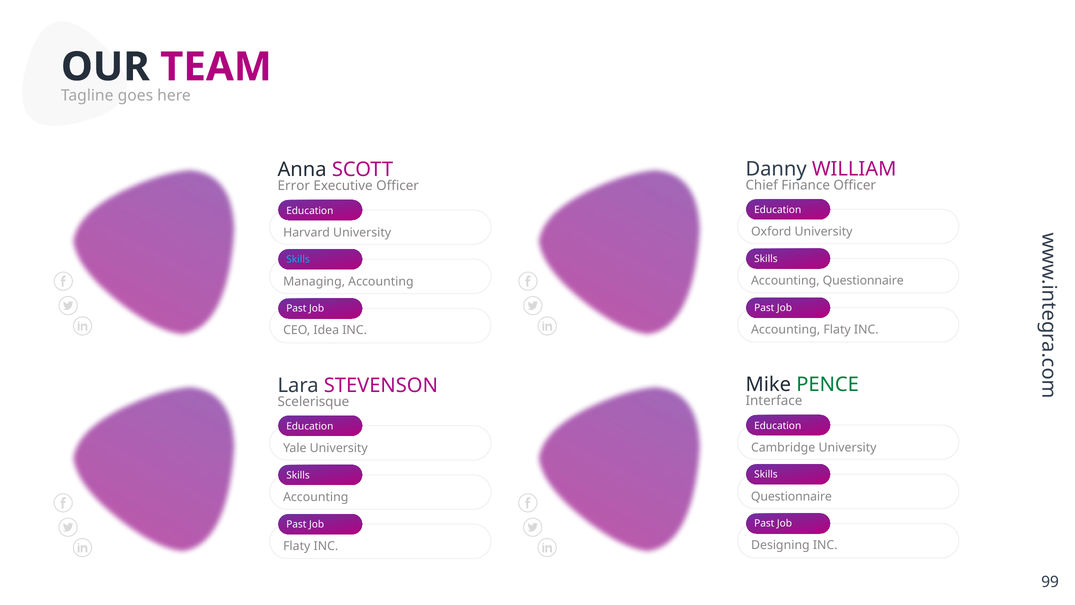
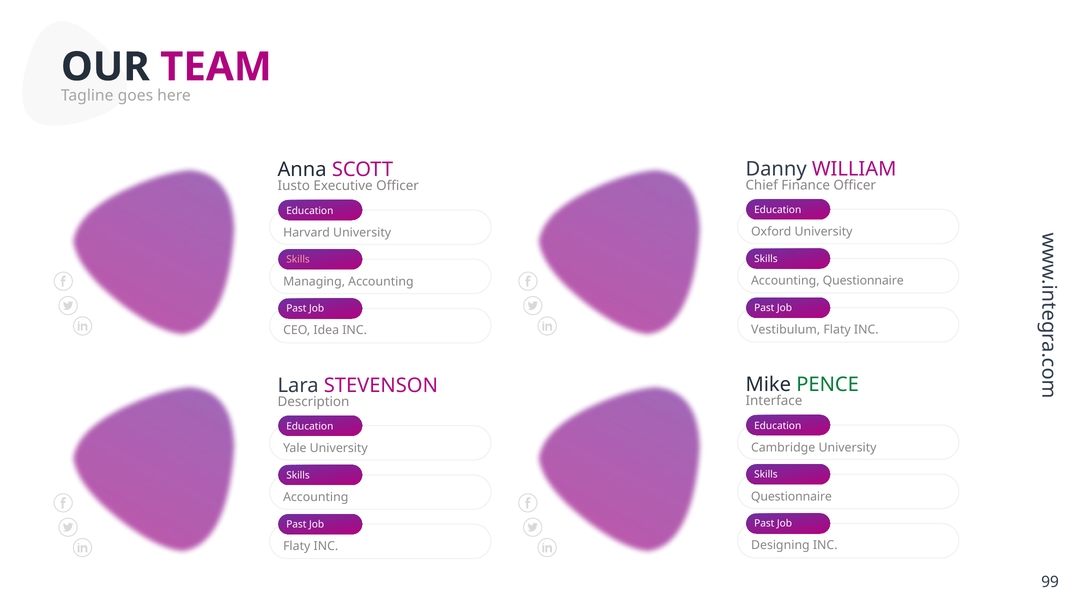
Error: Error -> Iusto
Skills at (298, 259) colour: light blue -> pink
Accounting at (786, 330): Accounting -> Vestibulum
Scelerisque: Scelerisque -> Description
